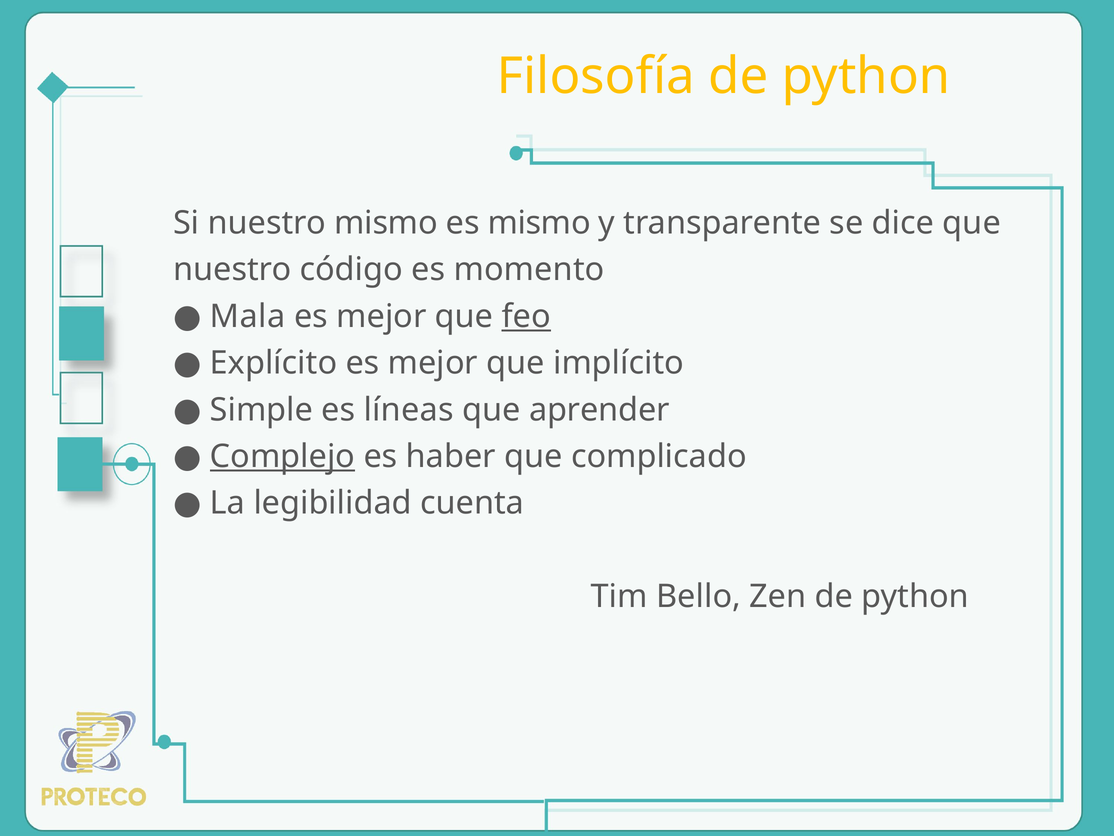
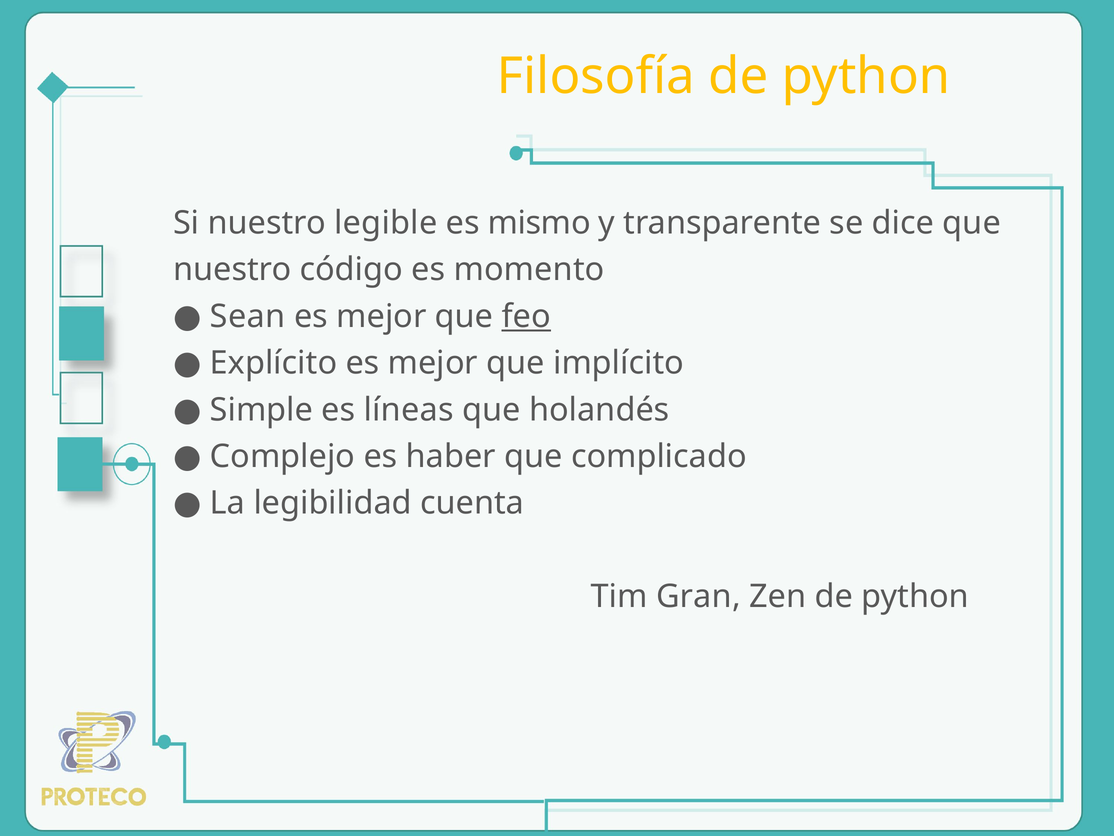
nuestro mismo: mismo -> legible
Mala: Mala -> Sean
aprender: aprender -> holandés
Complejo underline: present -> none
Bello: Bello -> Gran
